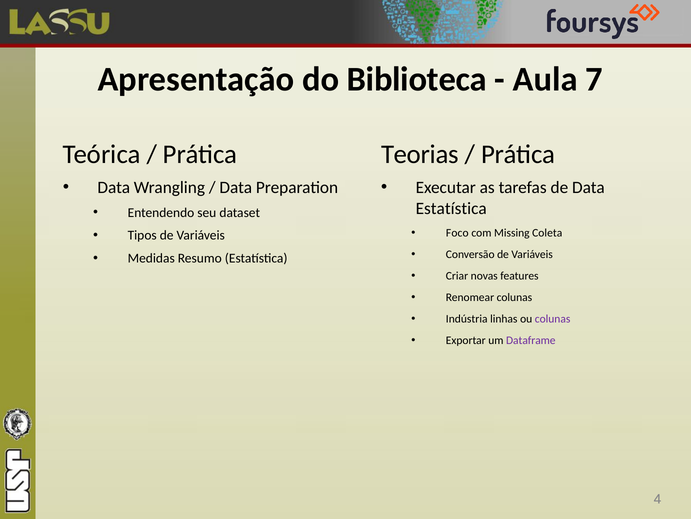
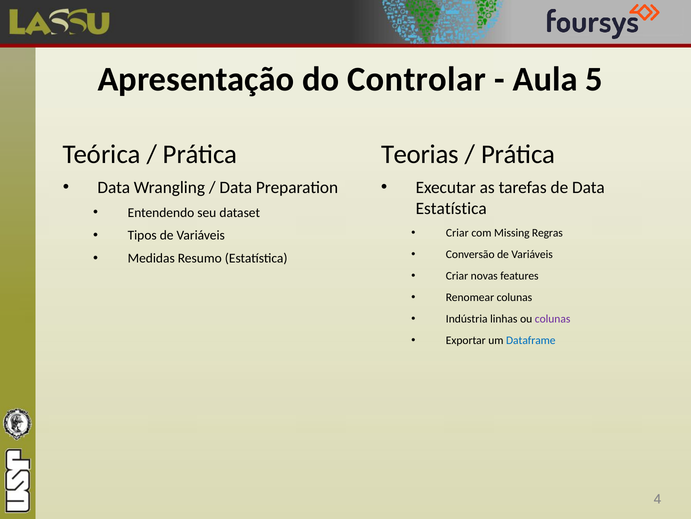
Biblioteca: Biblioteca -> Controlar
7: 7 -> 5
Foco at (457, 233): Foco -> Criar
Coleta: Coleta -> Regras
Dataframe colour: purple -> blue
